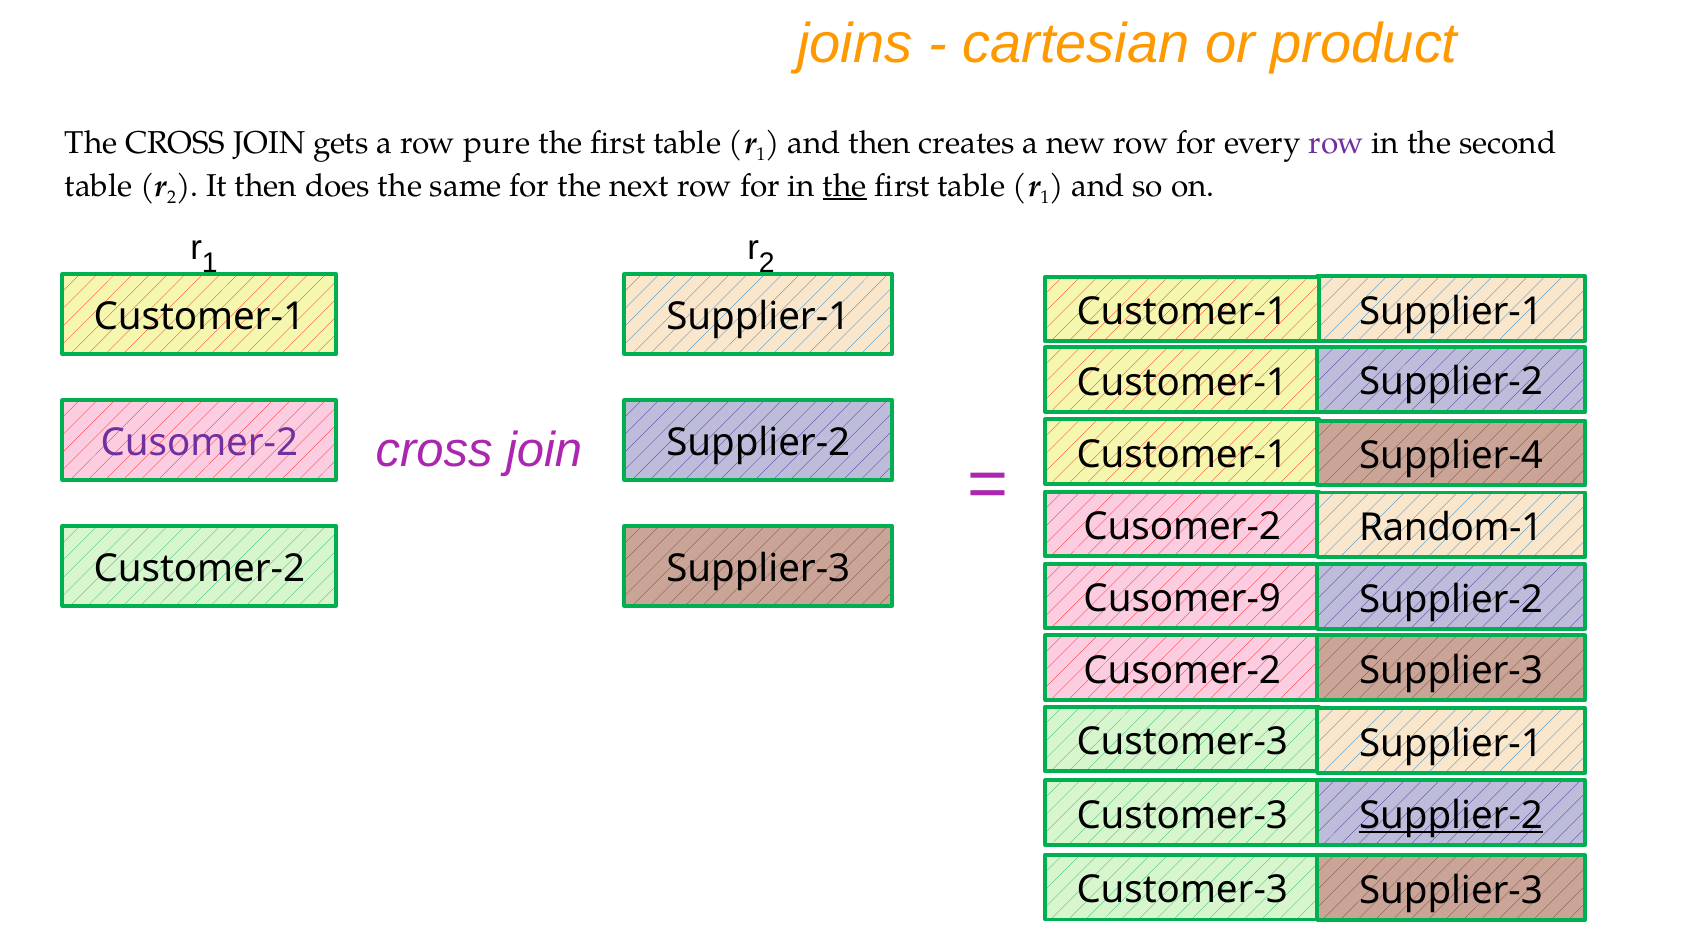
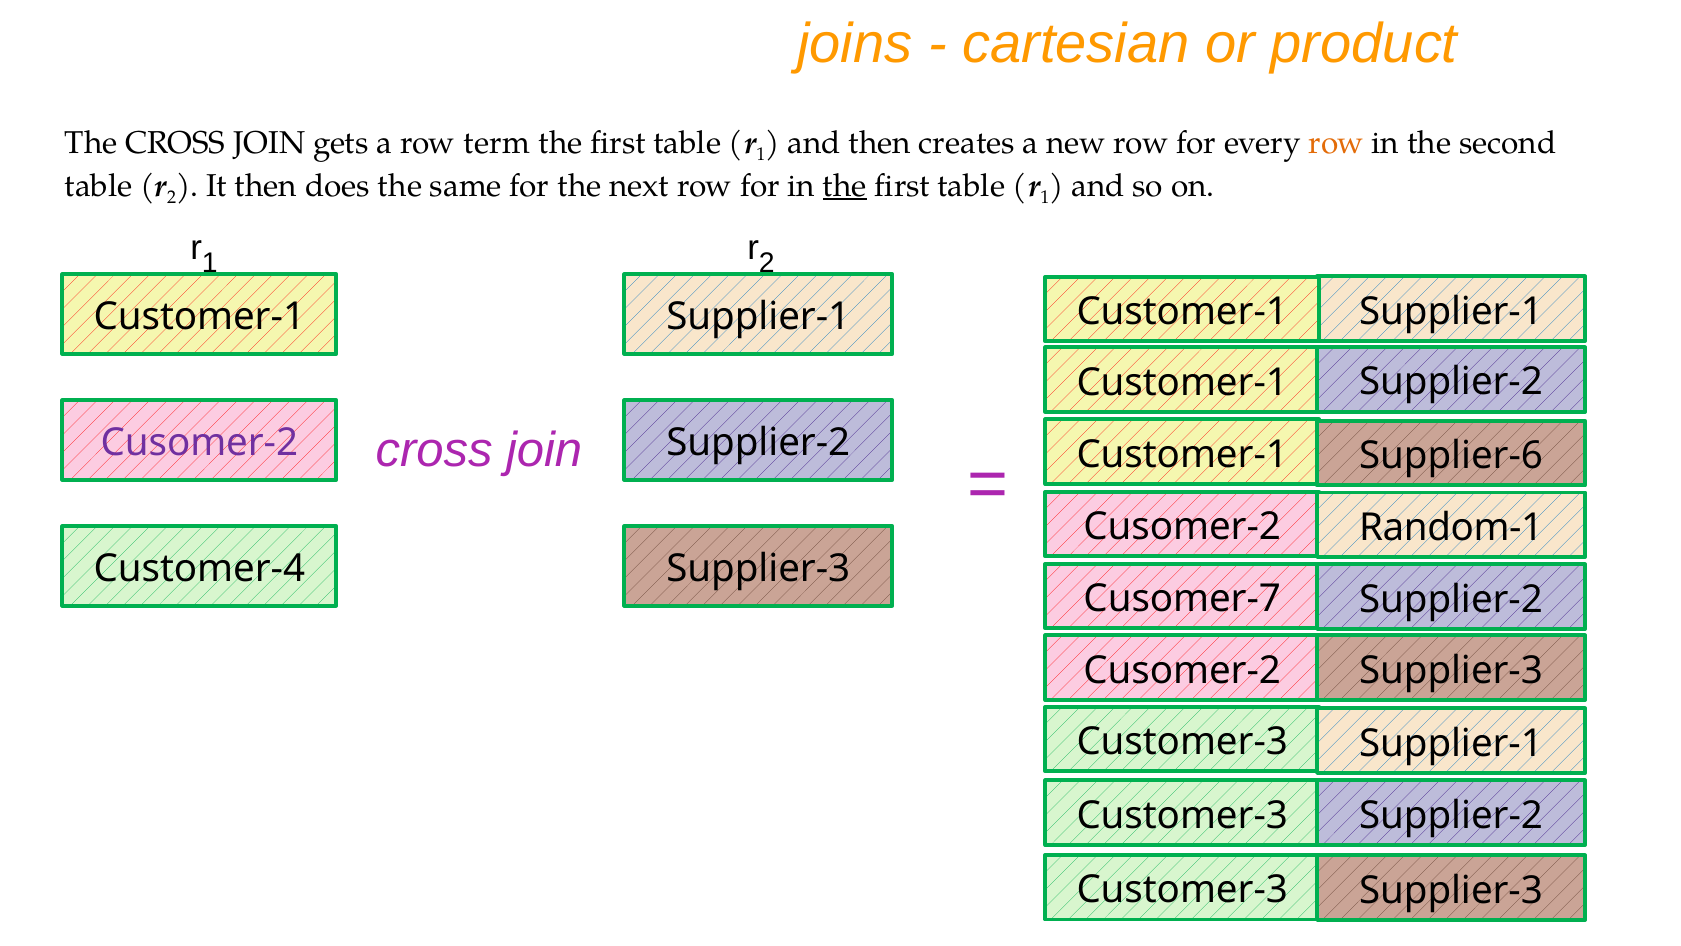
pure: pure -> term
row at (1337, 143) colour: purple -> orange
Supplier-4: Supplier-4 -> Supplier-6
Customer-2: Customer-2 -> Customer-4
Cusomer-9: Cusomer-9 -> Cusomer-7
Supplier-2 at (1451, 815) underline: present -> none
